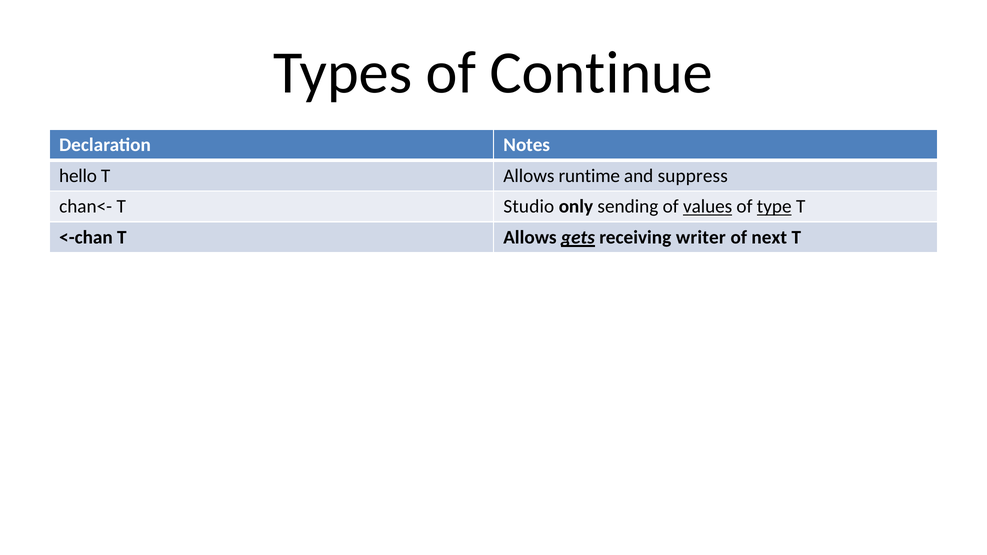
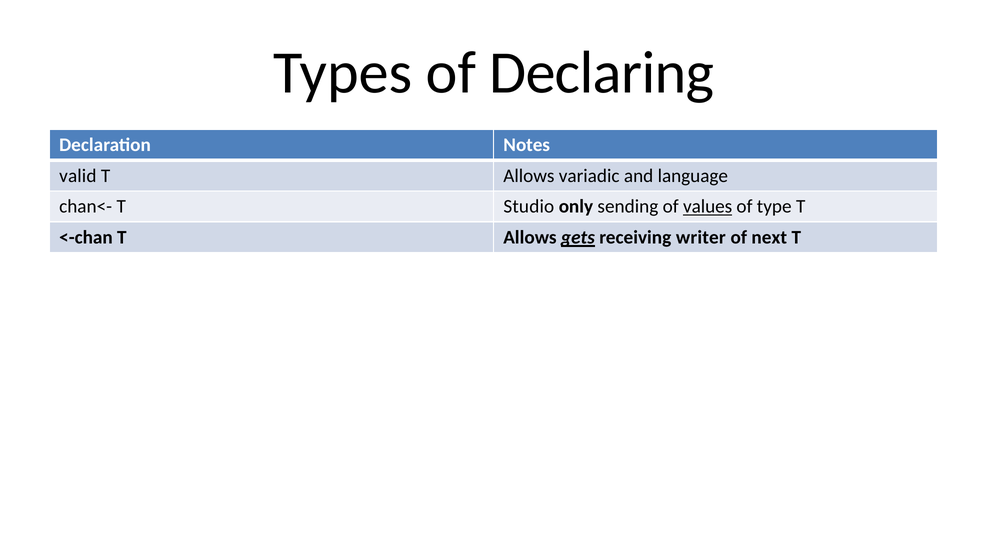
Continue: Continue -> Declaring
hello: hello -> valid
runtime: runtime -> variadic
suppress: suppress -> language
type underline: present -> none
